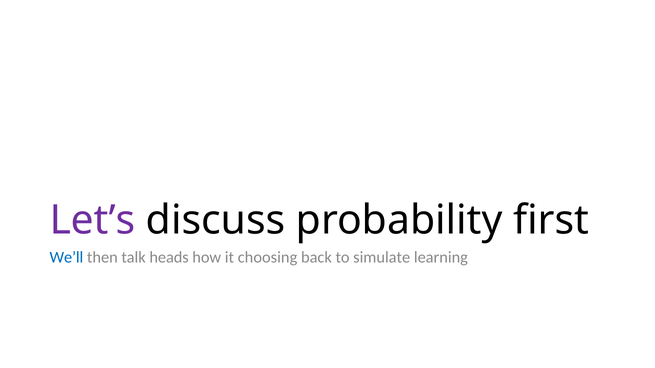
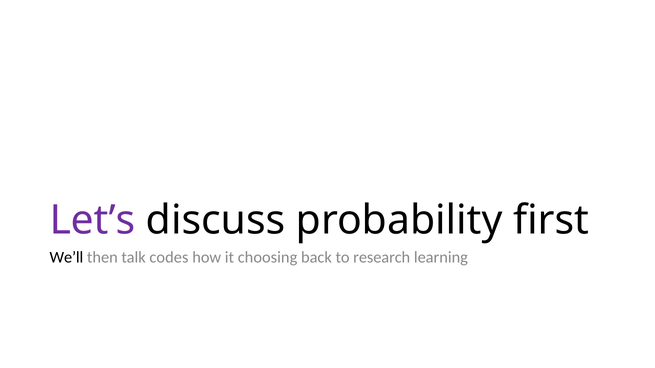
We’ll colour: blue -> black
heads: heads -> codes
simulate: simulate -> research
